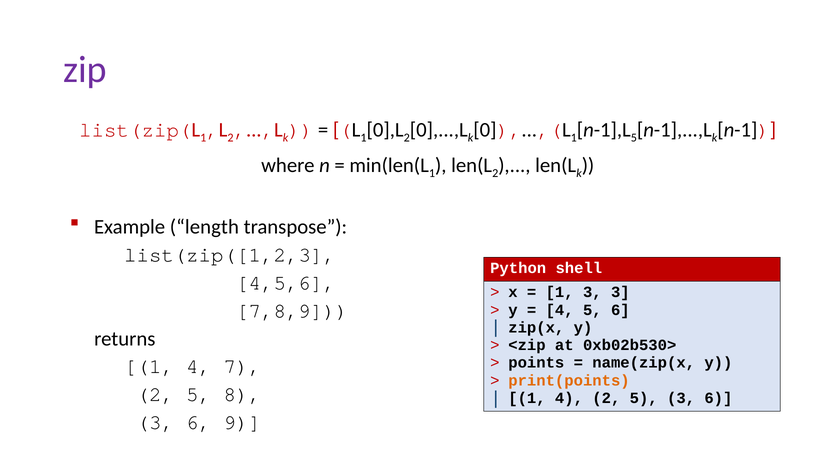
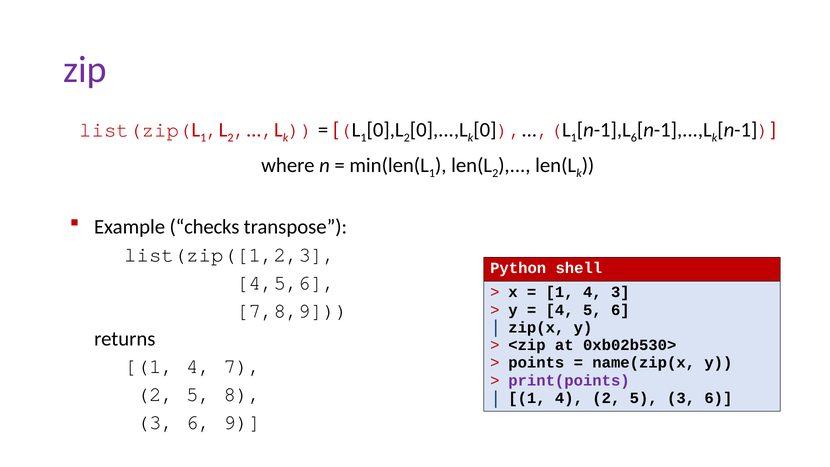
5 at (634, 138): 5 -> 6
length: length -> checks
3 at (592, 292): 3 -> 4
print(points colour: orange -> purple
